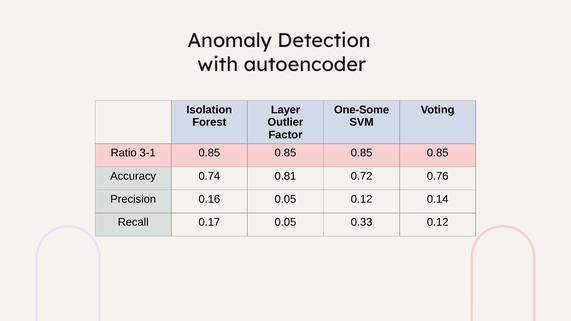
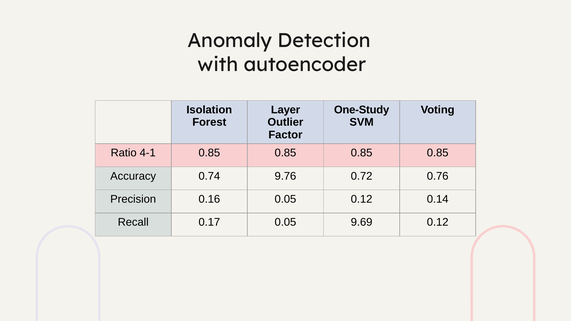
One-Some: One-Some -> One-Study
3-1: 3-1 -> 4-1
0.81: 0.81 -> 9.76
0.33: 0.33 -> 9.69
